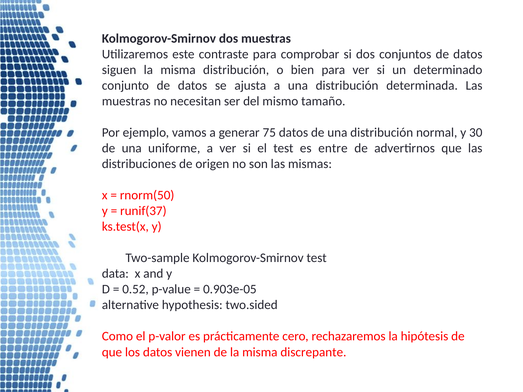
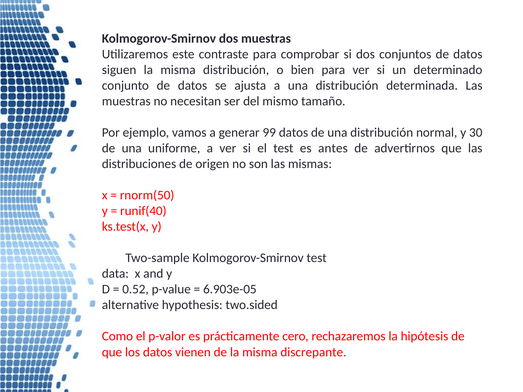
75: 75 -> 99
entre: entre -> antes
runif(37: runif(37 -> runif(40
0.903e-05: 0.903e-05 -> 6.903e-05
